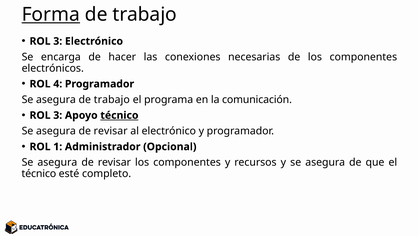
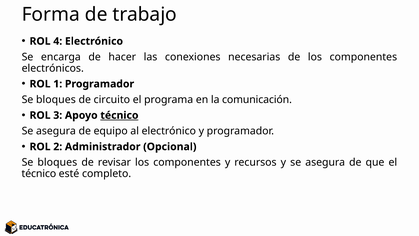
Forma underline: present -> none
3 at (58, 41): 3 -> 4
4: 4 -> 1
asegura at (56, 100): asegura -> bloques
trabajo at (112, 100): trabajo -> circuito
revisar at (111, 131): revisar -> equipo
1: 1 -> 2
asegura at (57, 162): asegura -> bloques
